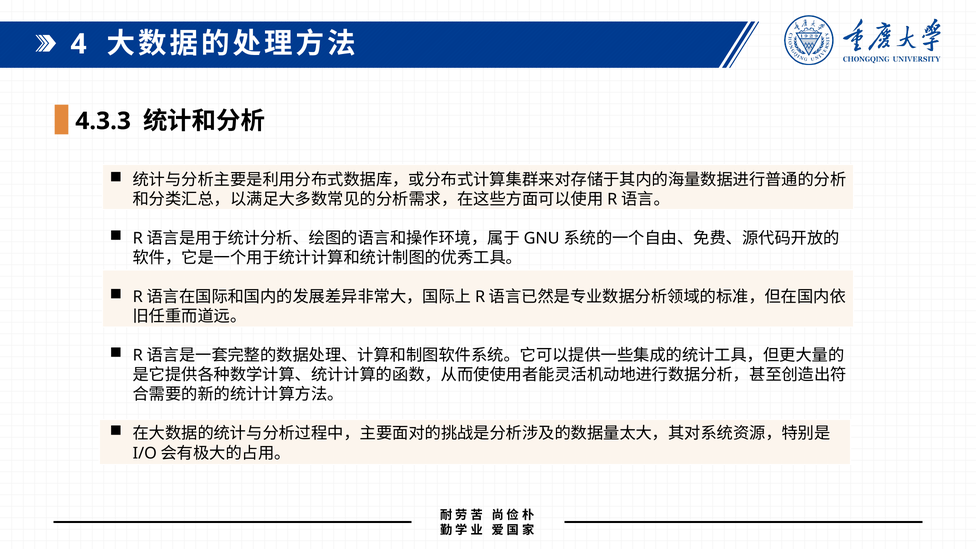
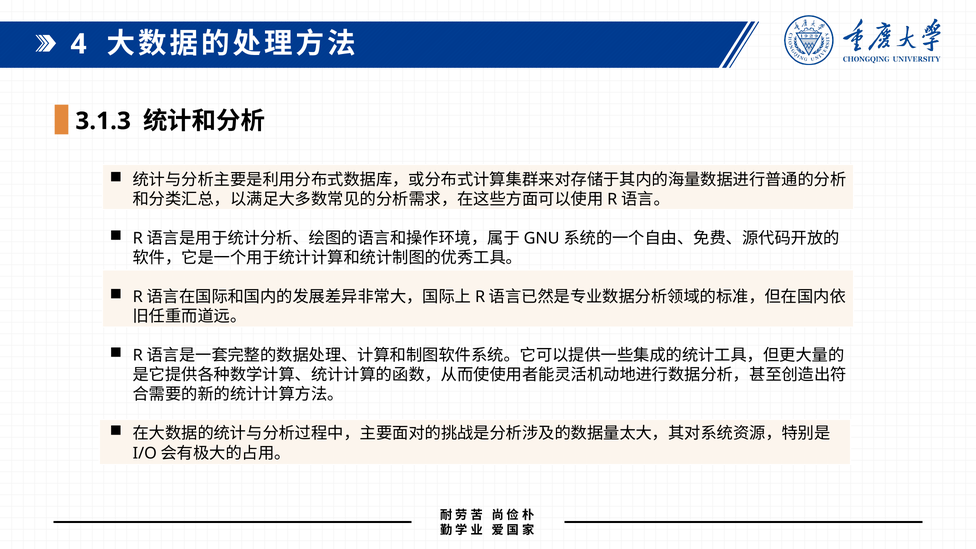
4.3.3: 4.3.3 -> 3.1.3
